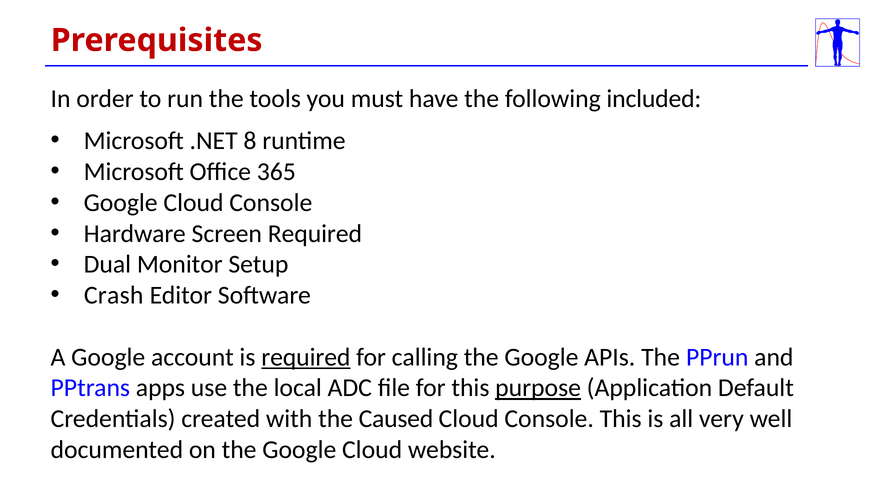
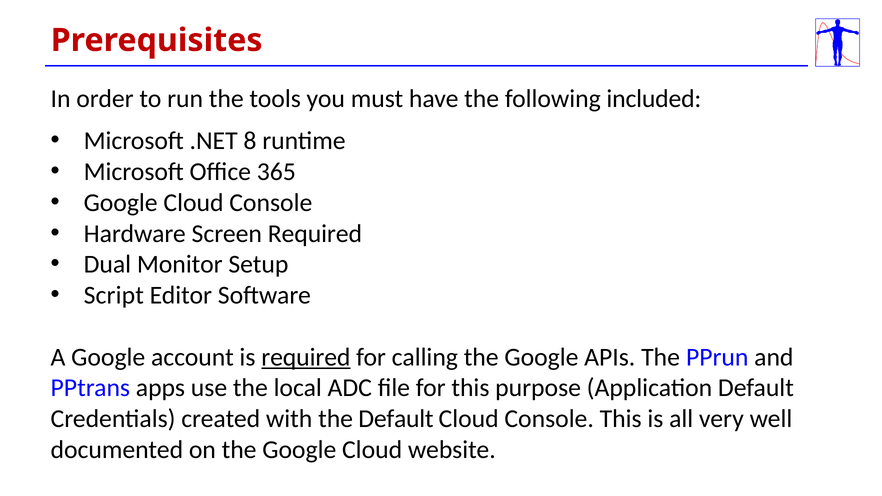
Crash: Crash -> Script
purpose underline: present -> none
the Caused: Caused -> Default
